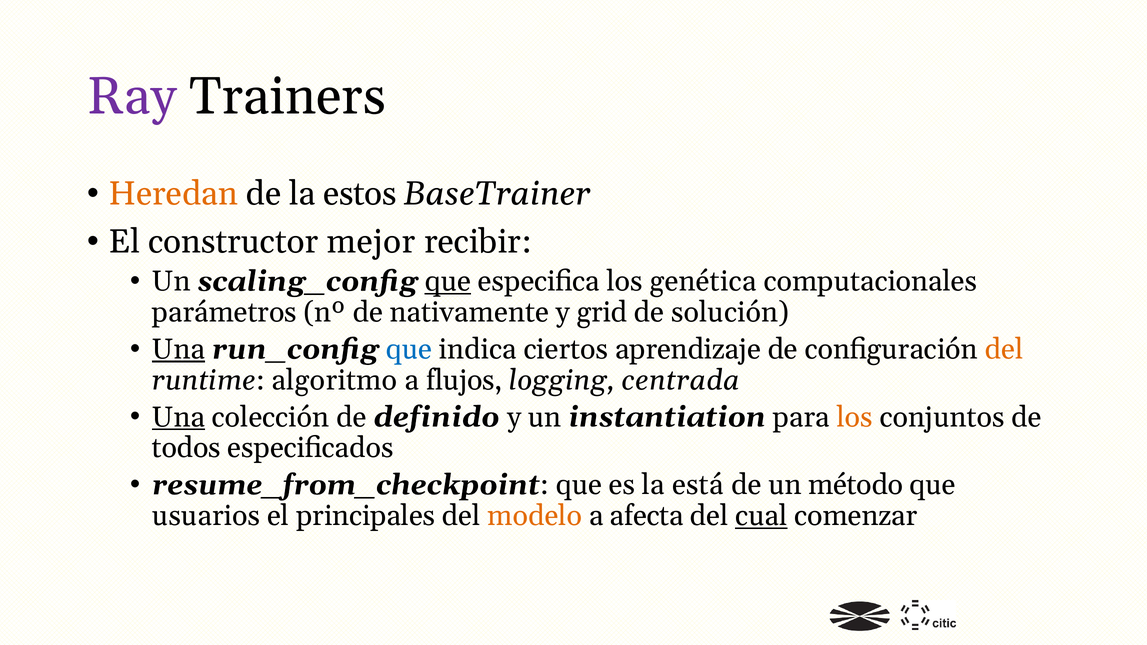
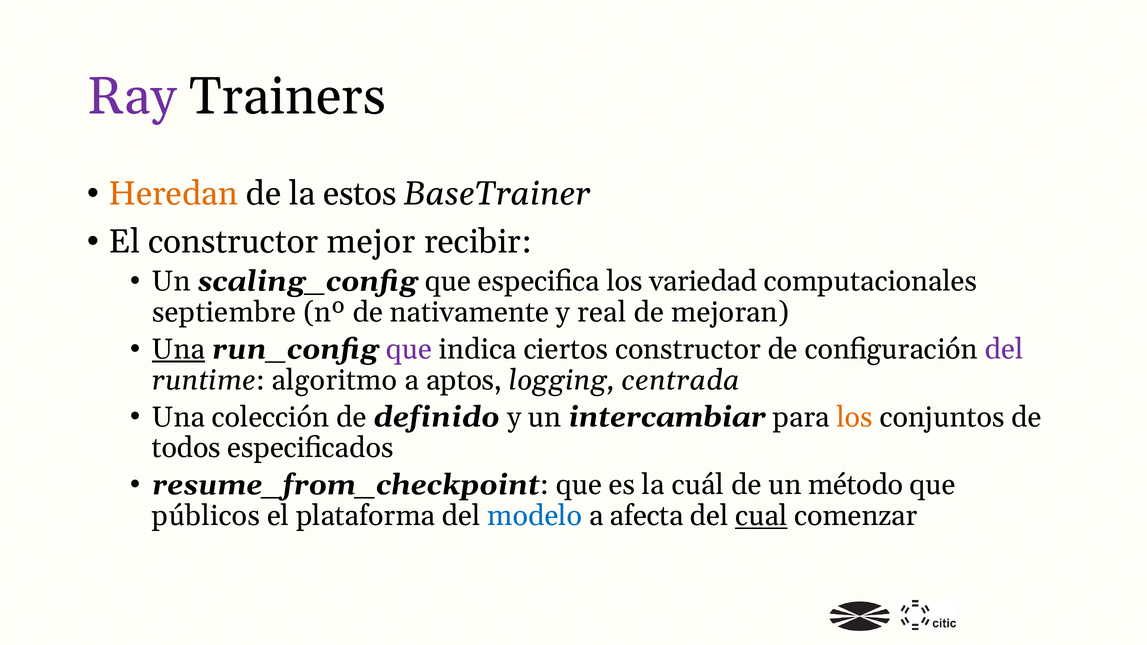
que at (448, 281) underline: present -> none
genética: genética -> variedad
parámetros: parámetros -> septiembre
grid: grid -> real
solución: solución -> mejoran
que at (409, 349) colour: blue -> purple
ciertos aprendizaje: aprendizaje -> constructor
del at (1004, 349) colour: orange -> purple
flujos: flujos -> aptos
Una at (178, 417) underline: present -> none
instantiation: instantiation -> intercambiar
está: está -> cuál
usuarios: usuarios -> públicos
principales: principales -> plataforma
modelo colour: orange -> blue
